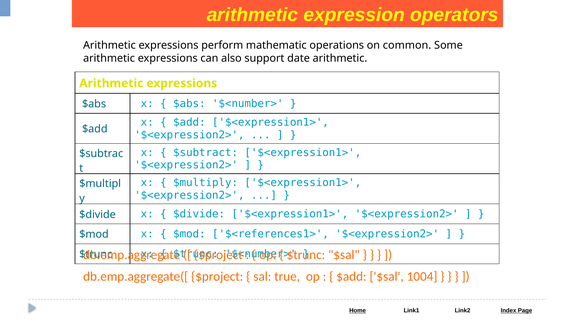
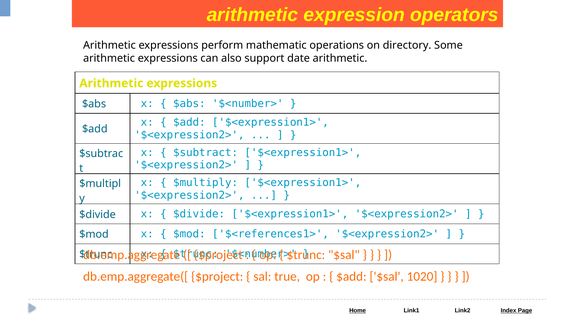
common: common -> directory
1004: 1004 -> 1020
